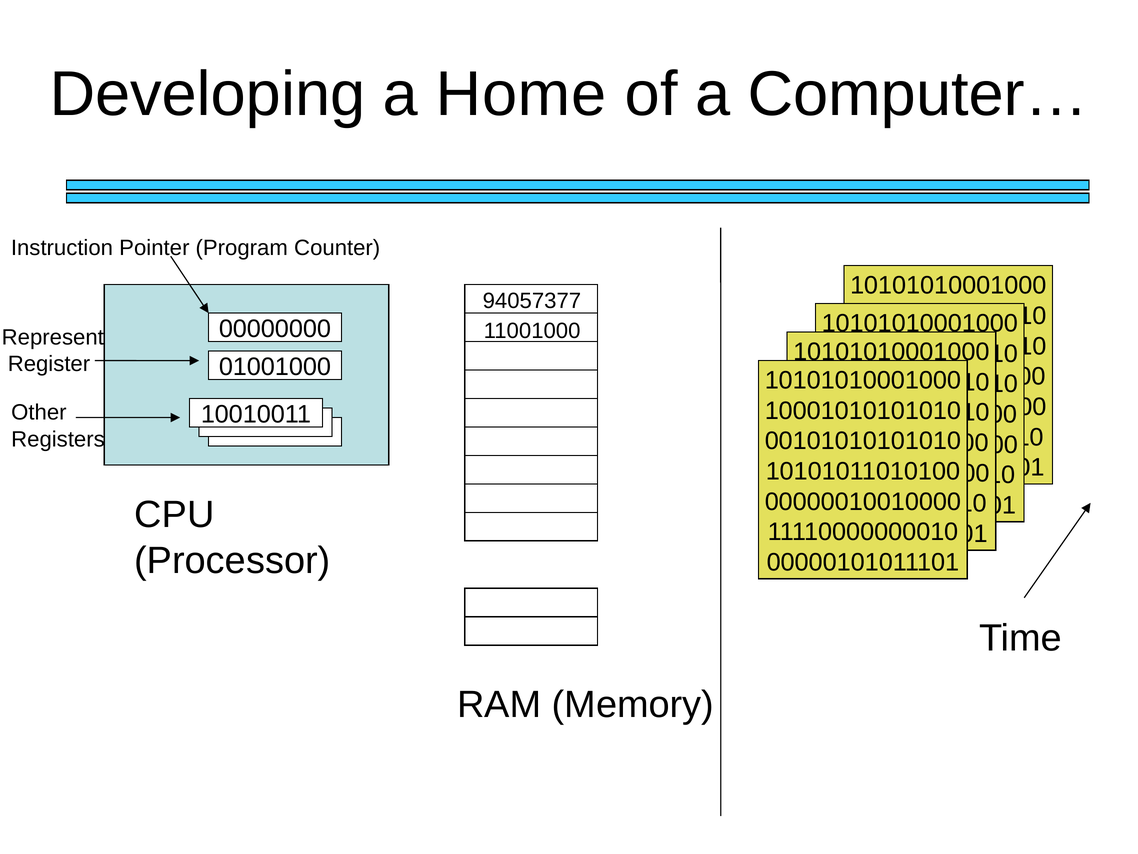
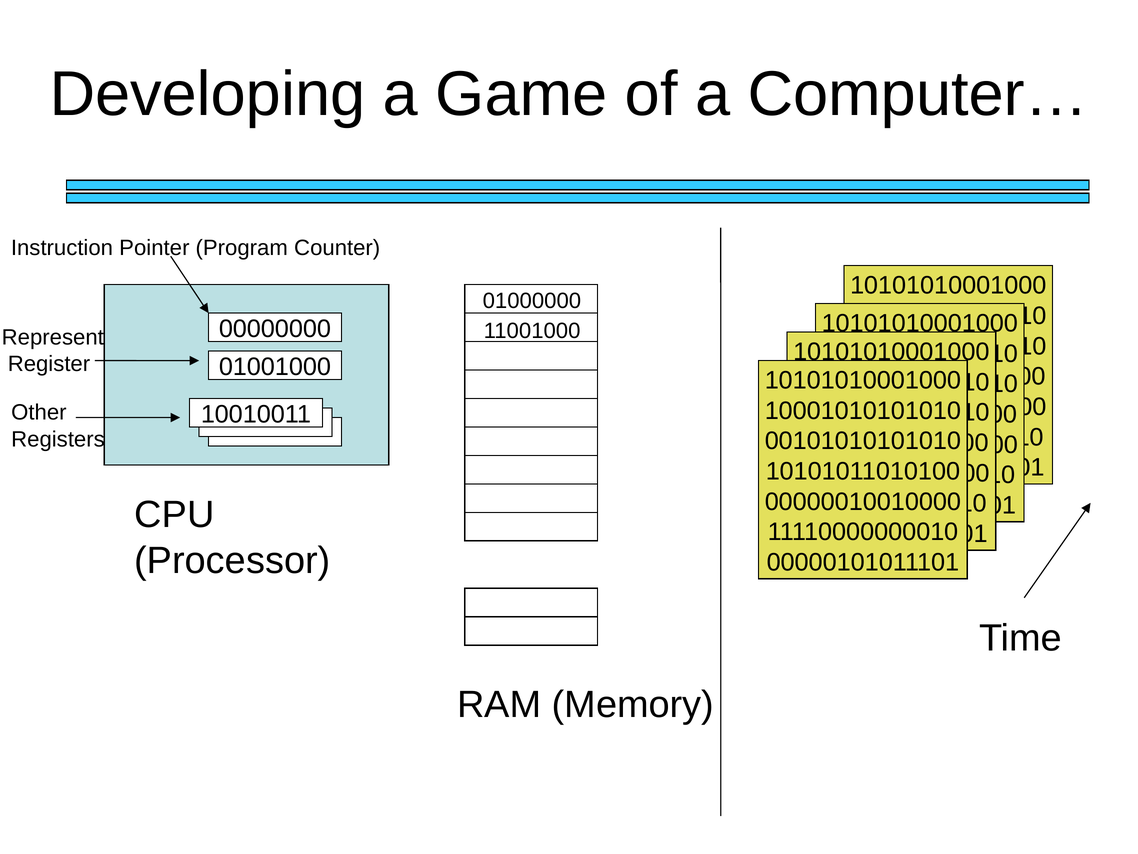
Home: Home -> Game
94057377: 94057377 -> 01000000
